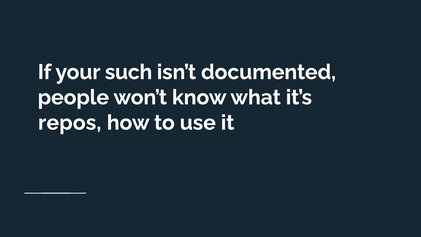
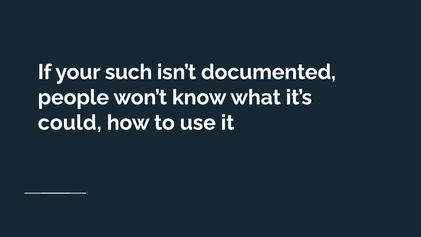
repos: repos -> could
